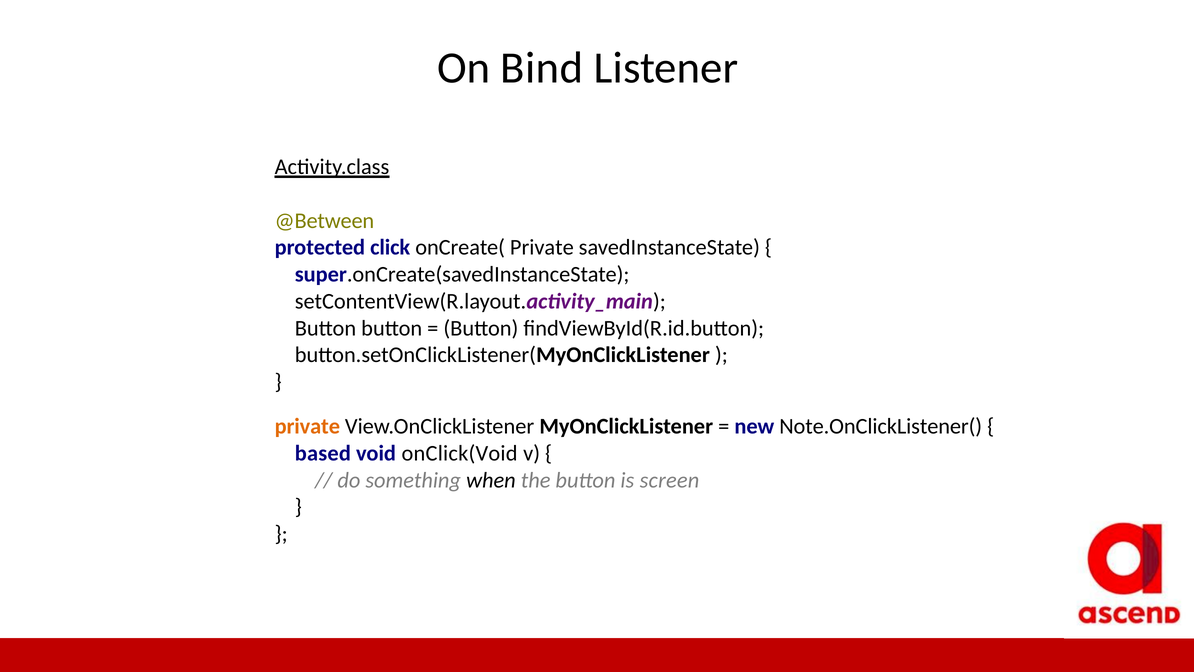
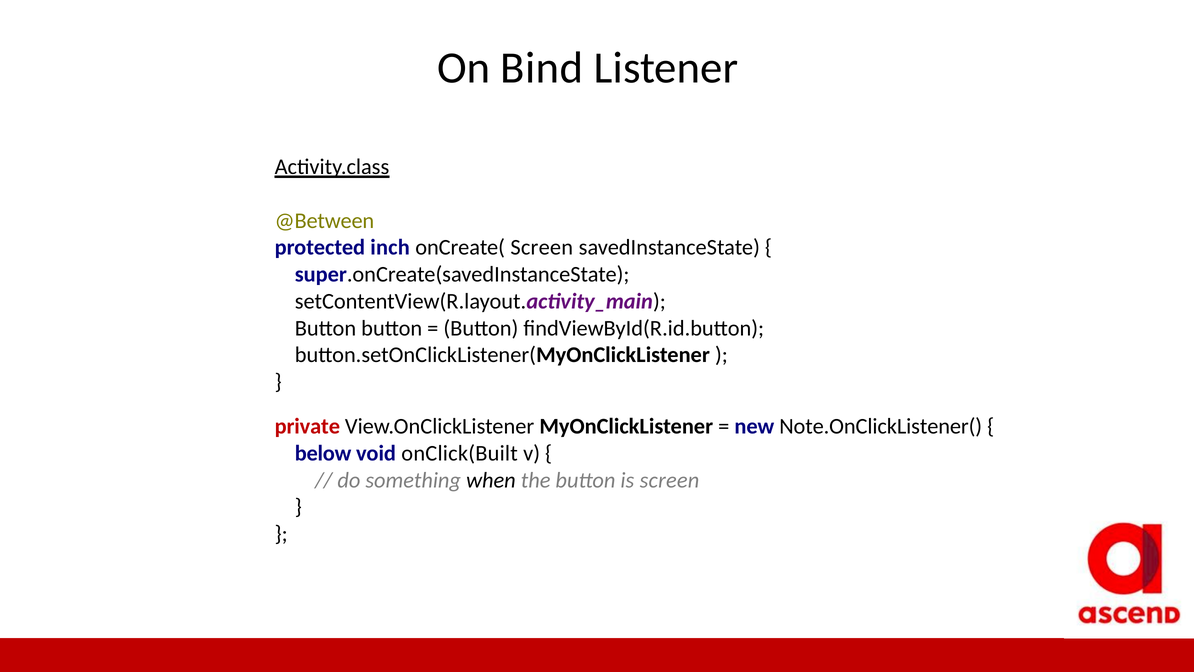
click: click -> inch
onCreate( Private: Private -> Screen
private at (307, 426) colour: orange -> red
based: based -> below
onClick(Void: onClick(Void -> onClick(Built
